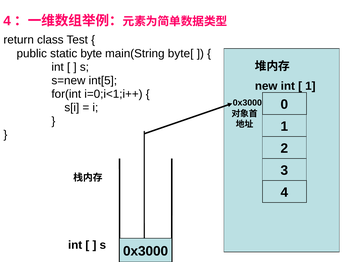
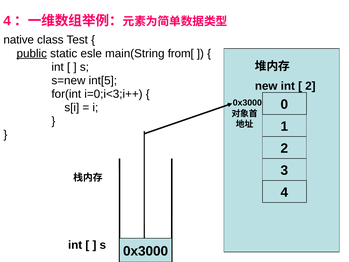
return: return -> native
public underline: none -> present
byte: byte -> esle
byte[: byte[ -> from[
1 at (310, 86): 1 -> 2
i=0;i<1;i++: i=0;i<1;i++ -> i=0;i<3;i++
